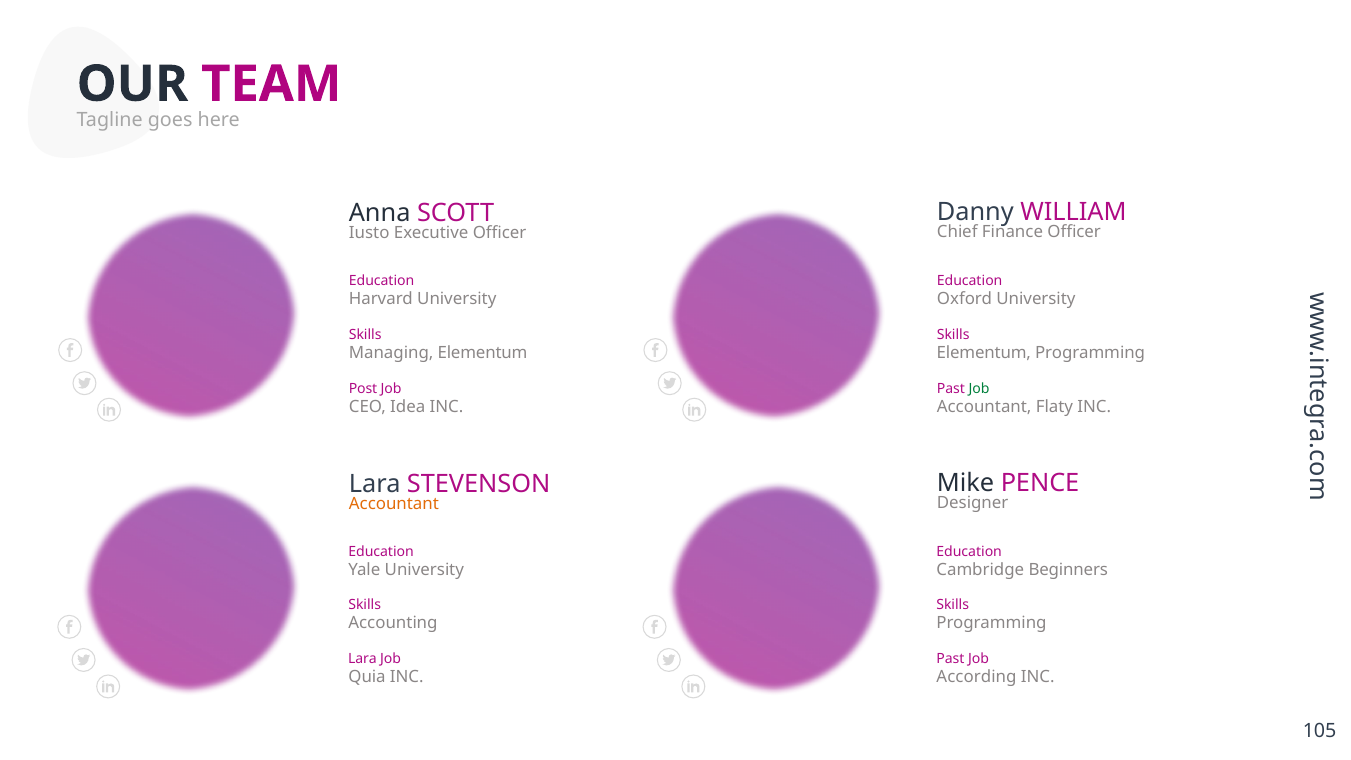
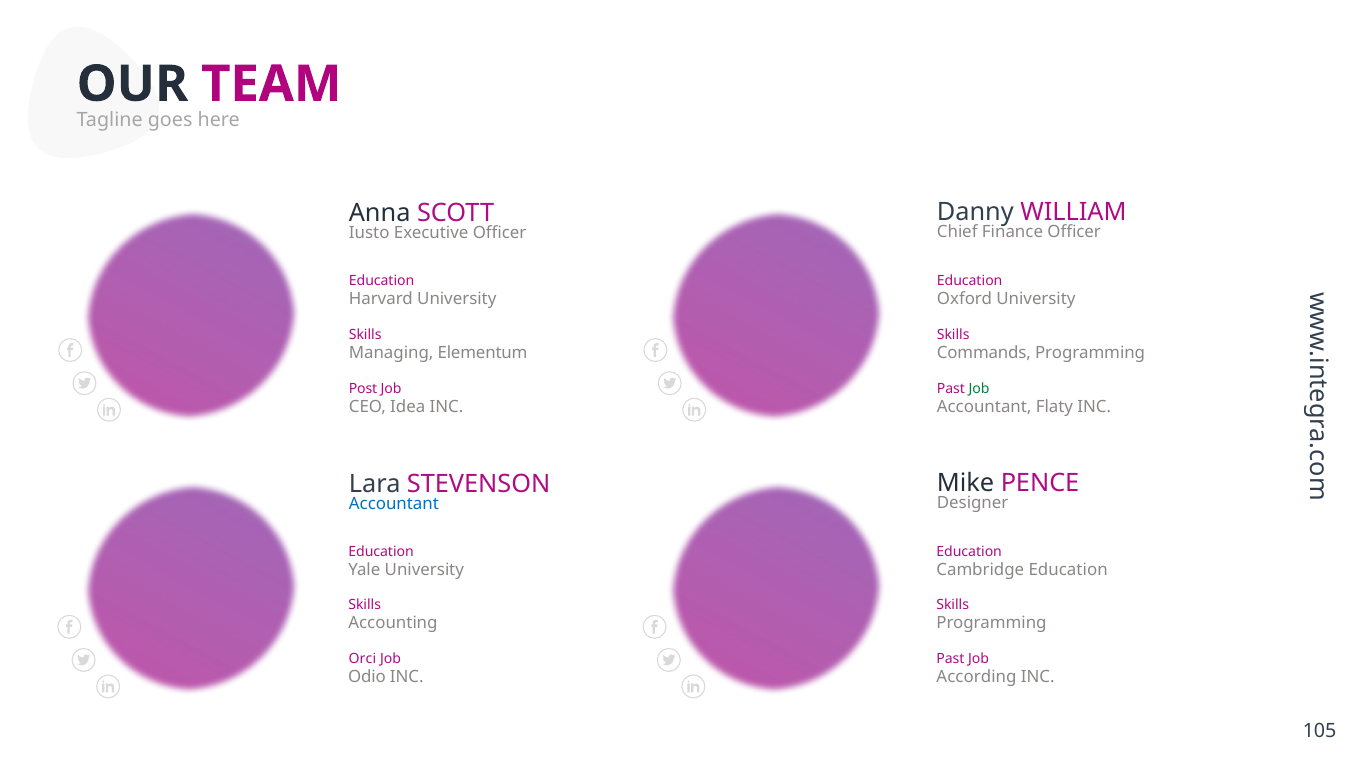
Elementum at (984, 353): Elementum -> Commands
Accountant at (394, 504) colour: orange -> blue
Cambridge Beginners: Beginners -> Education
Lara at (363, 659): Lara -> Orci
Quia: Quia -> Odio
